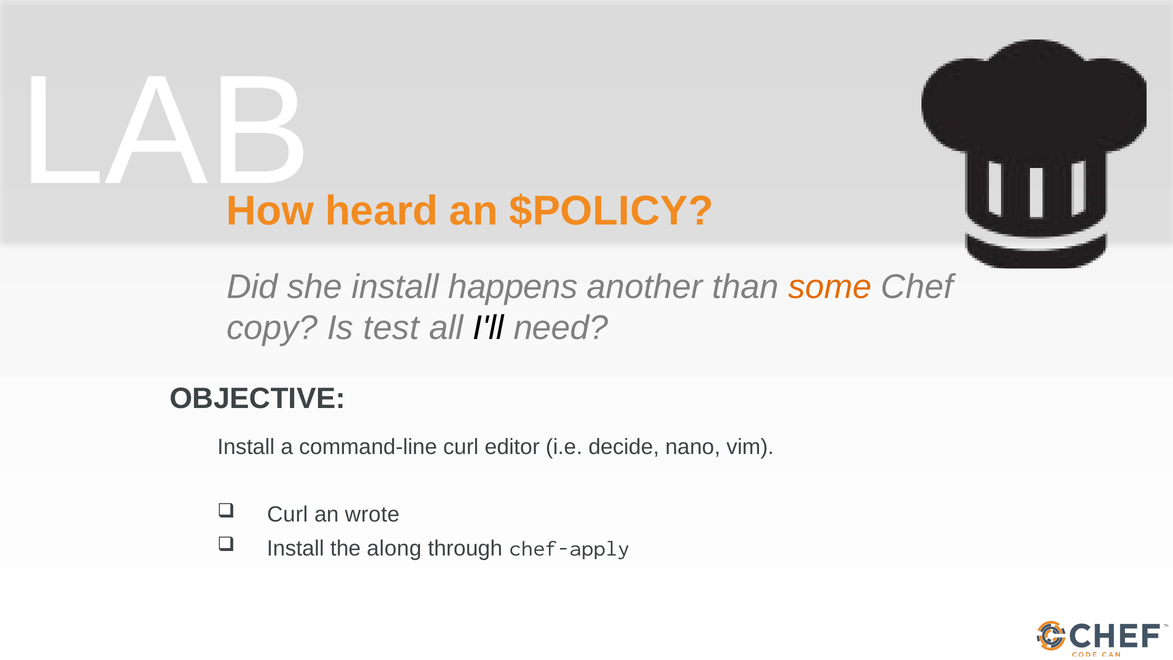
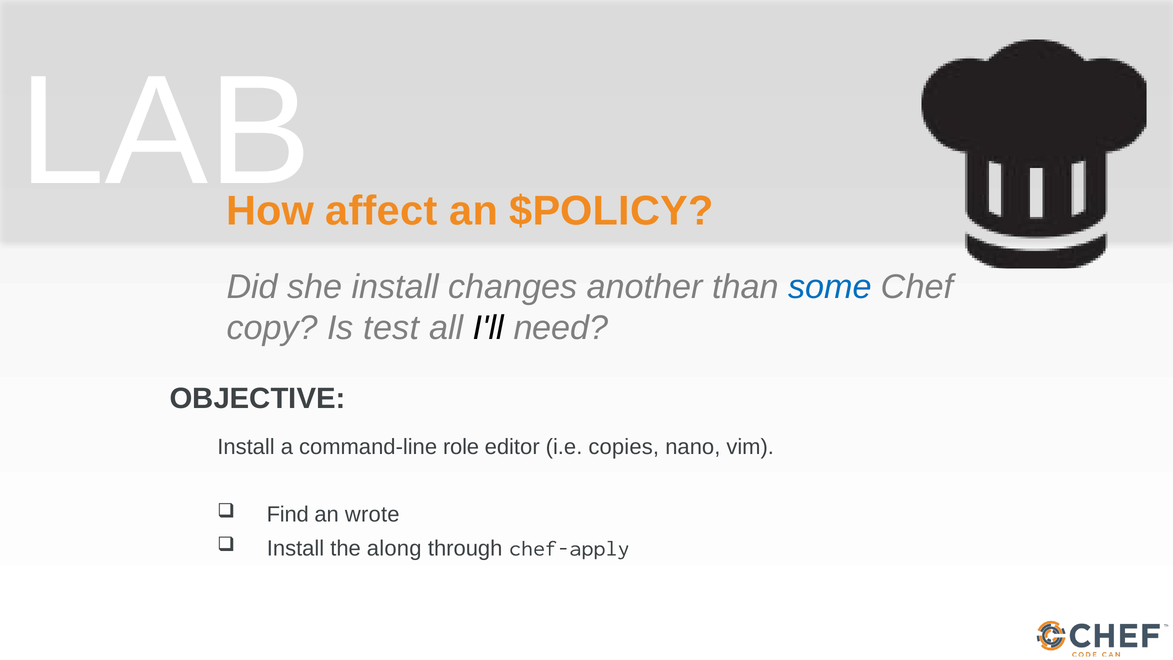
heard: heard -> affect
happens: happens -> changes
some colour: orange -> blue
command-line curl: curl -> role
decide: decide -> copies
Curl at (287, 514): Curl -> Find
